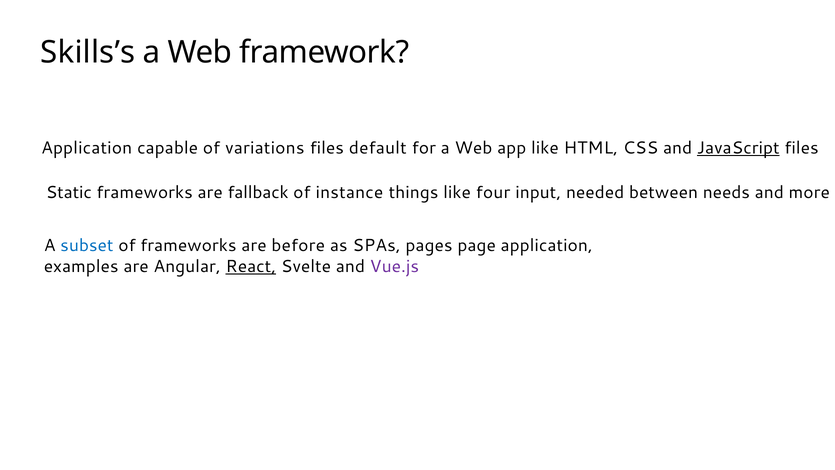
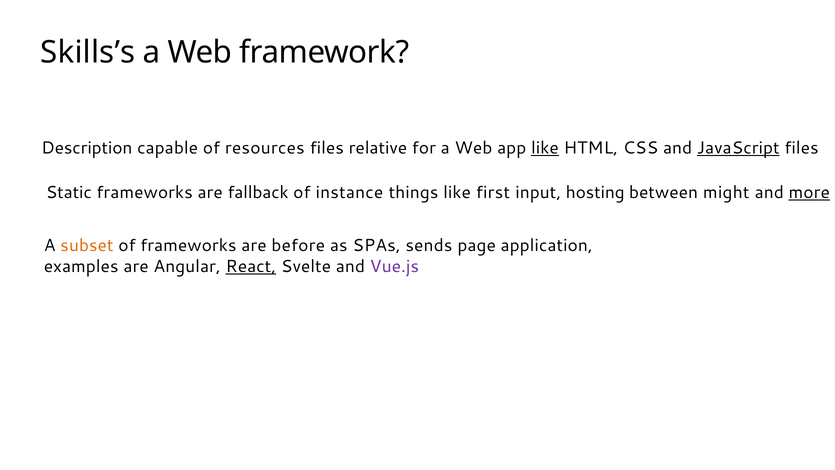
Application at (87, 148): Application -> Description
variations: variations -> resources
default: default -> relative
like at (545, 148) underline: none -> present
four: four -> first
needed: needed -> hosting
needs: needs -> might
more underline: none -> present
subset colour: blue -> orange
pages: pages -> sends
